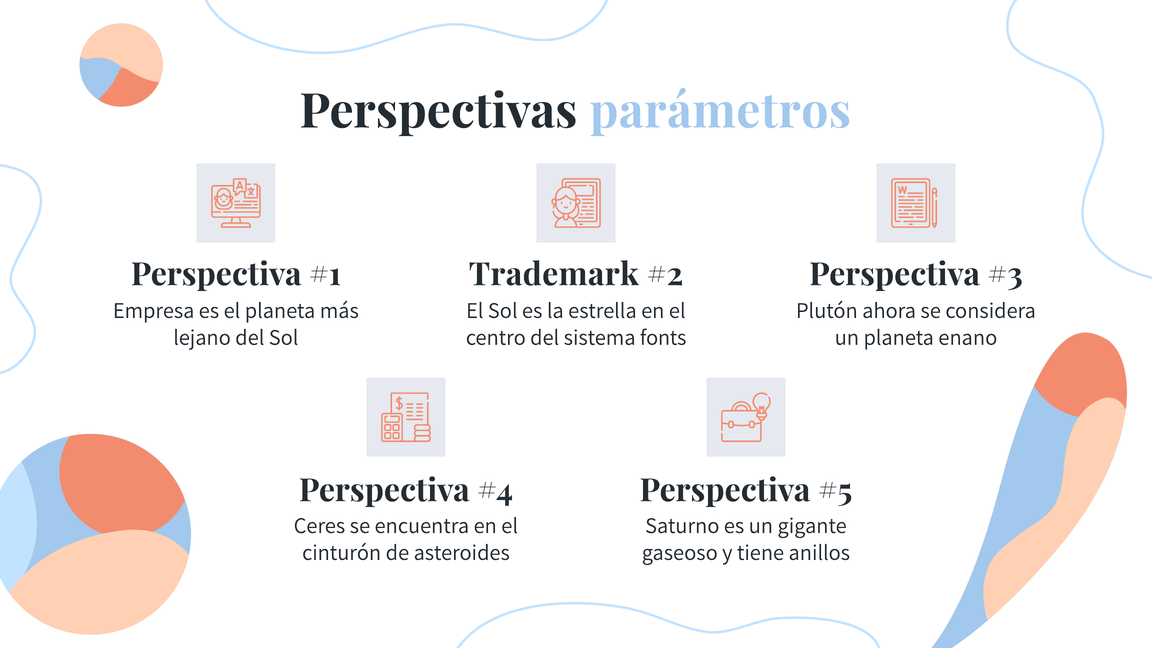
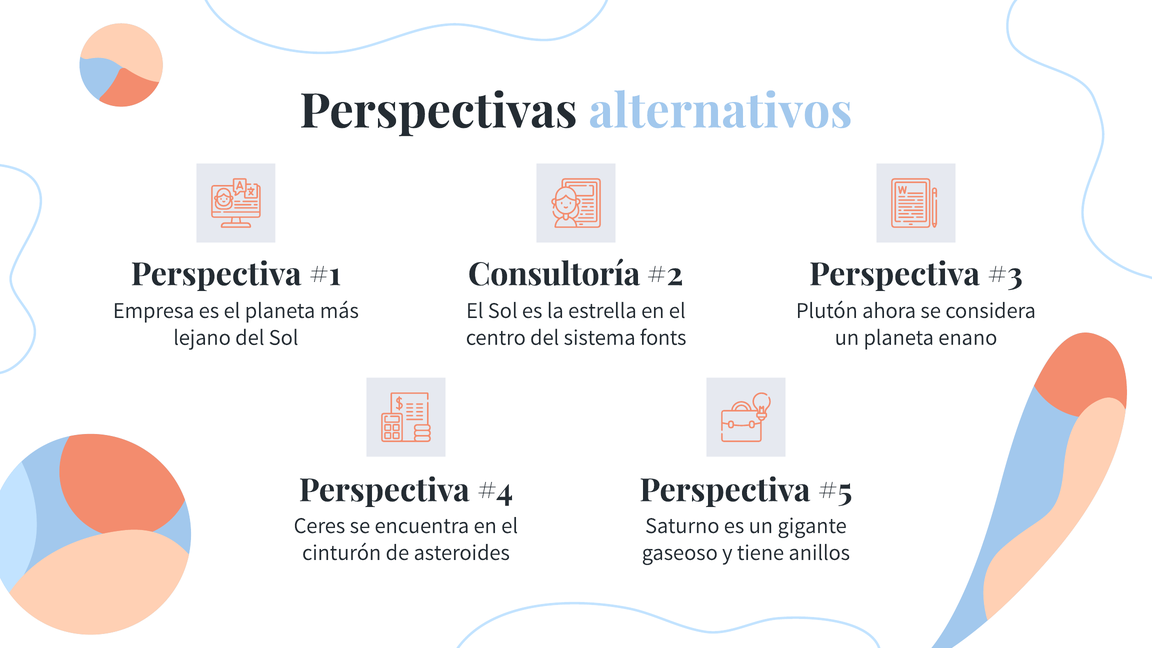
parámetros: parámetros -> alternativos
Trademark: Trademark -> Consultoría
